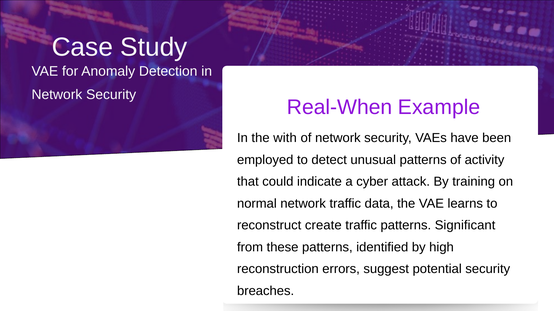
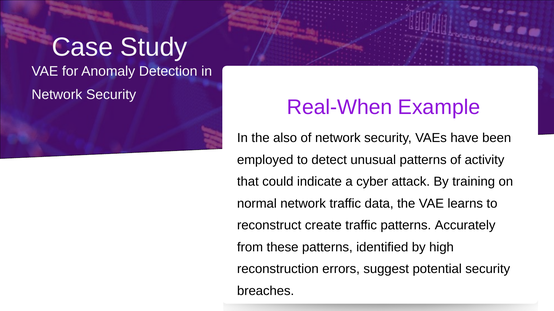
with: with -> also
Significant: Significant -> Accurately
